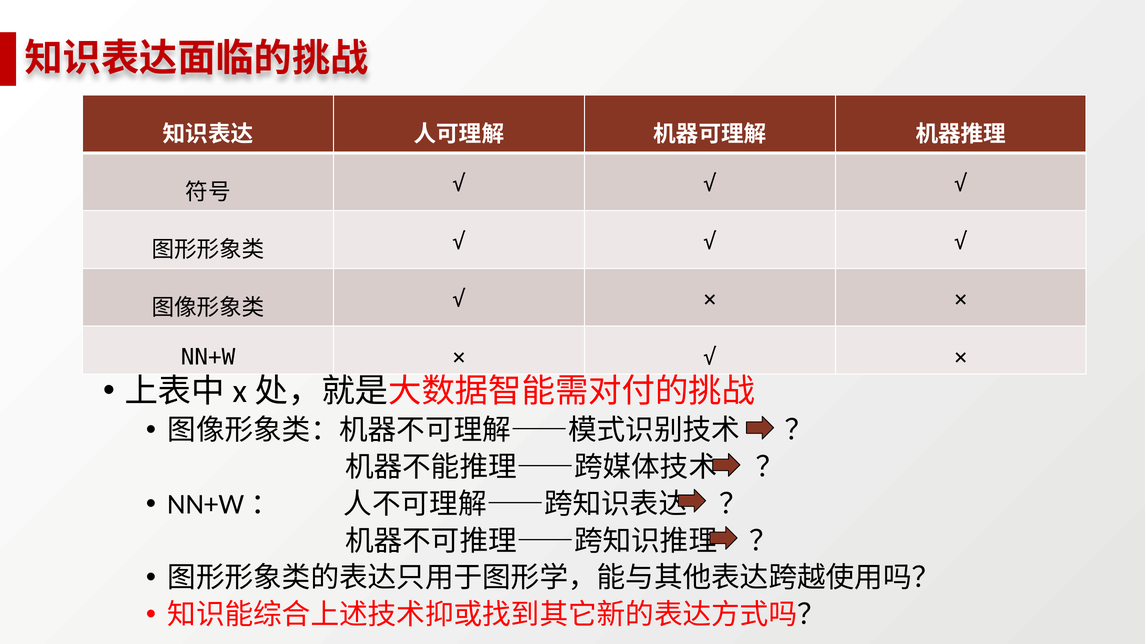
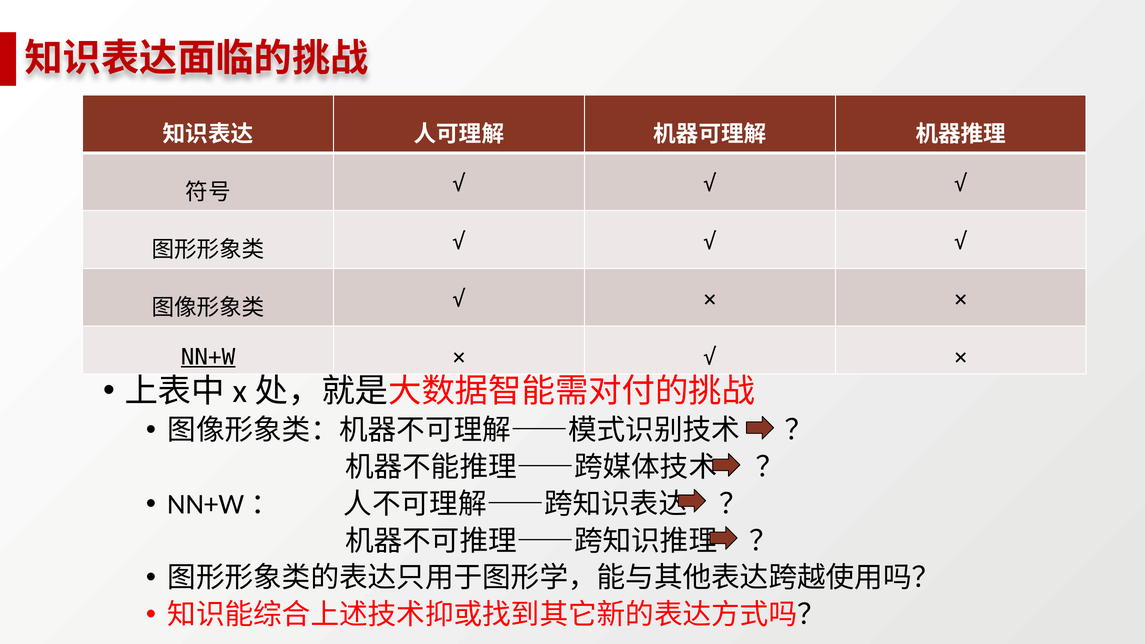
NN+W underline: none -> present
